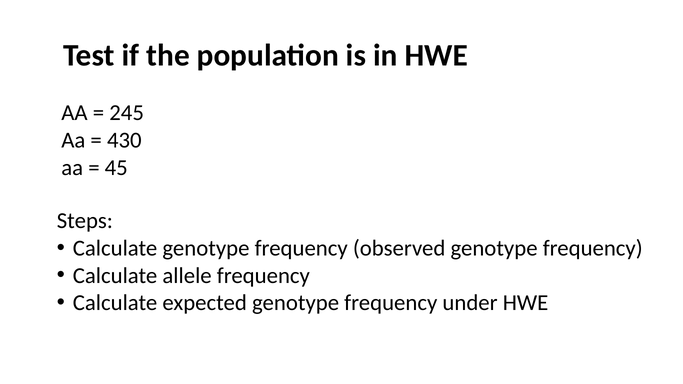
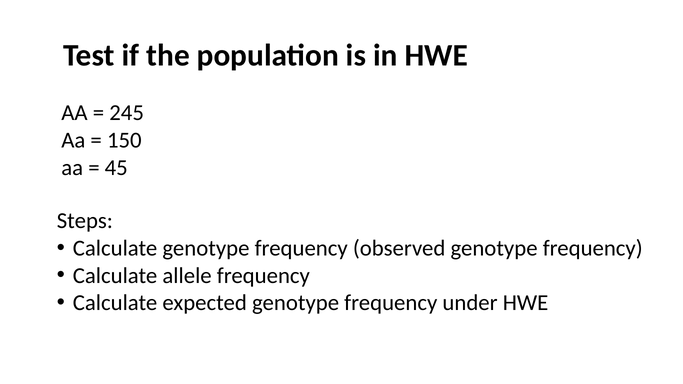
430: 430 -> 150
